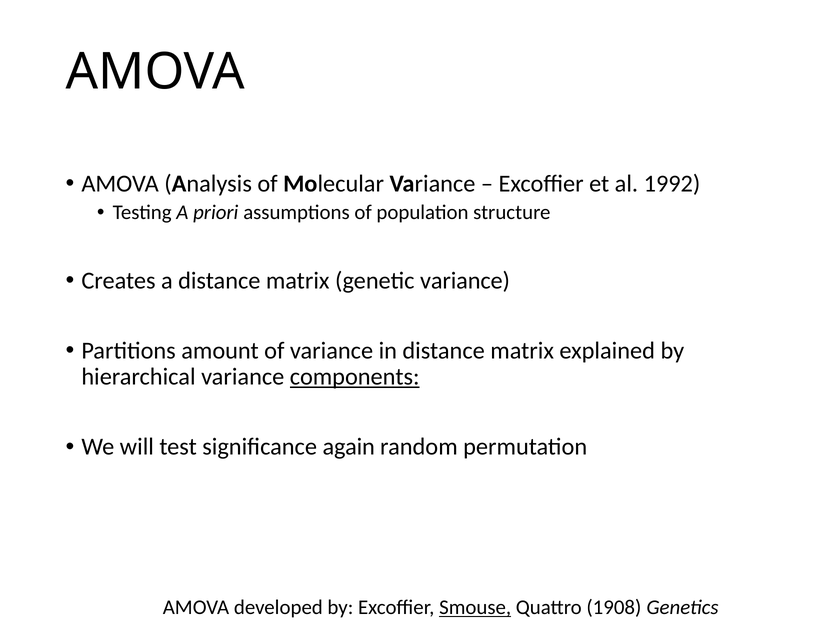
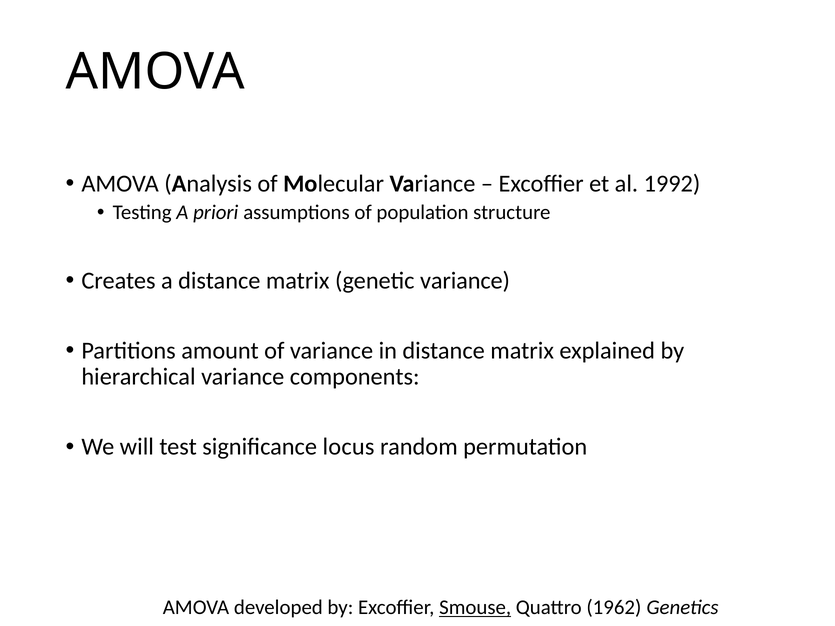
components underline: present -> none
again: again -> locus
1908: 1908 -> 1962
